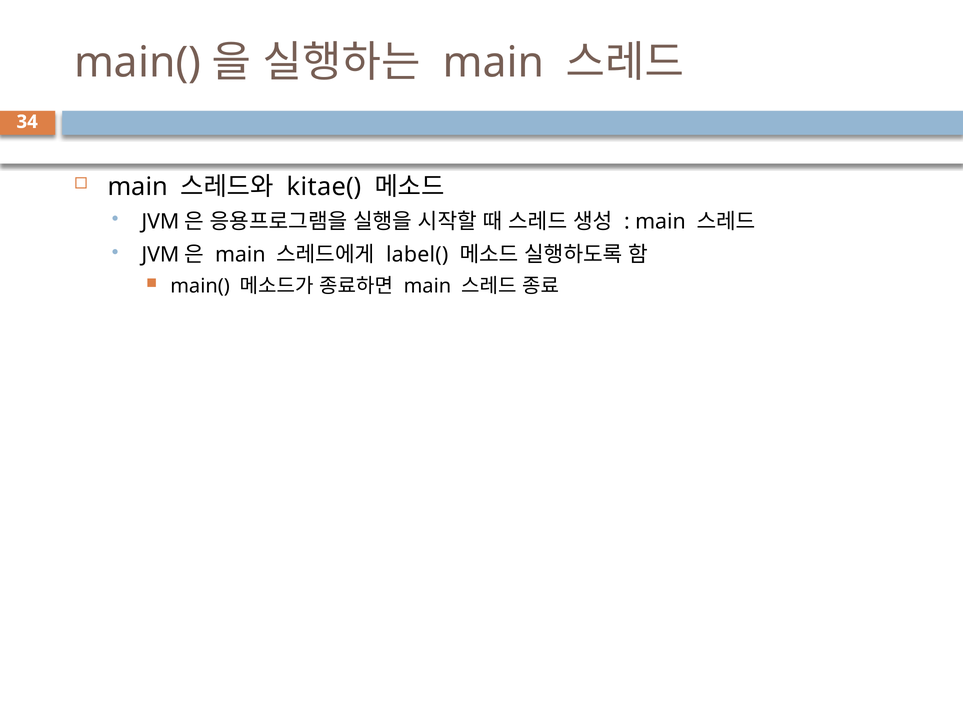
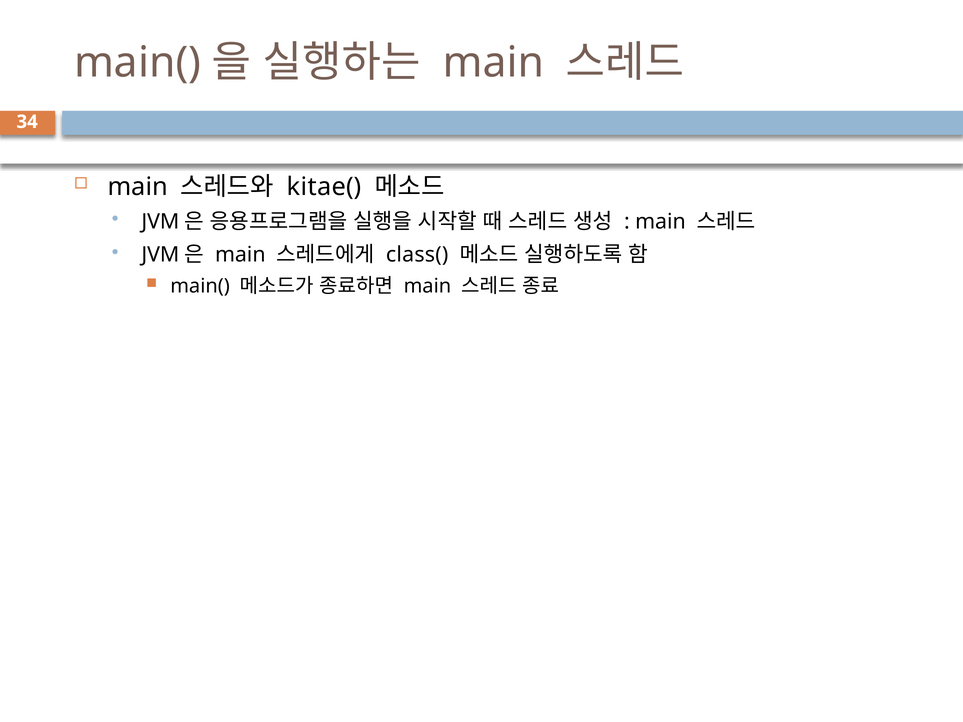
label(: label( -> class(
